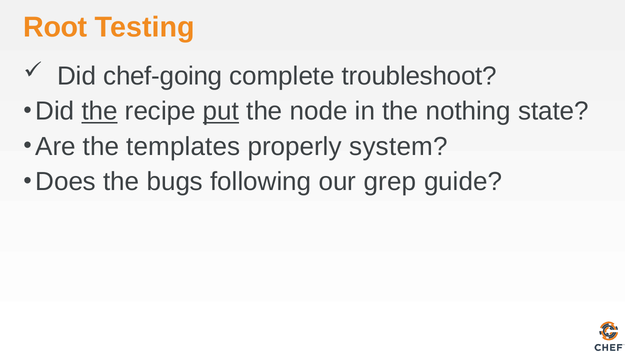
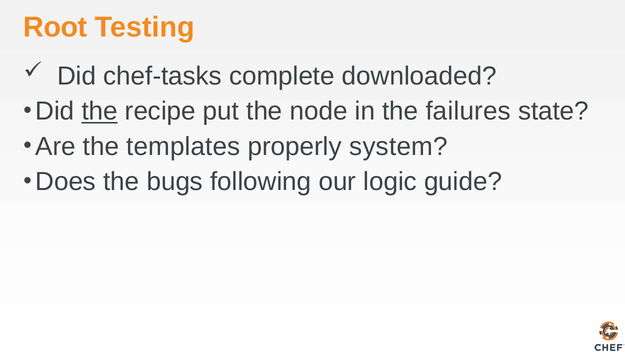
chef-going: chef-going -> chef-tasks
troubleshoot: troubleshoot -> downloaded
put underline: present -> none
nothing: nothing -> failures
grep: grep -> logic
